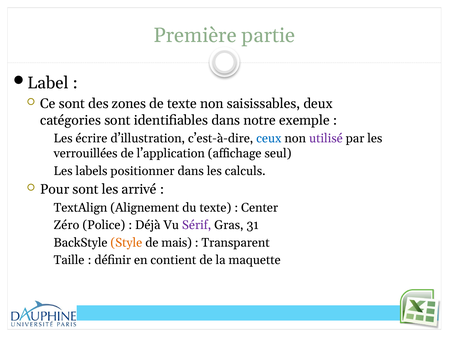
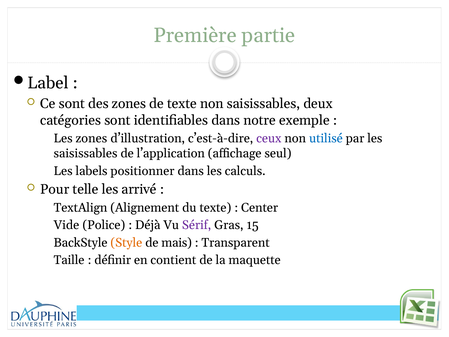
Les écrire: écrire -> zones
ceux colour: blue -> purple
utilisé colour: purple -> blue
verrouillées at (86, 153): verrouillées -> saisissables
Pour sont: sont -> telle
Zéro: Zéro -> Vide
31: 31 -> 15
